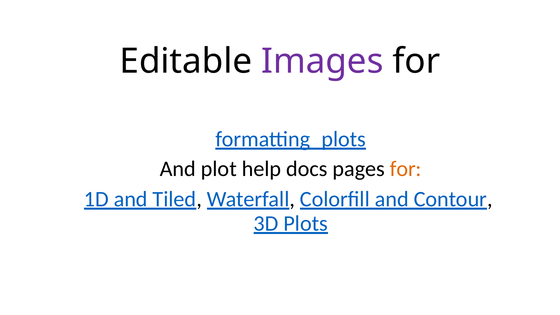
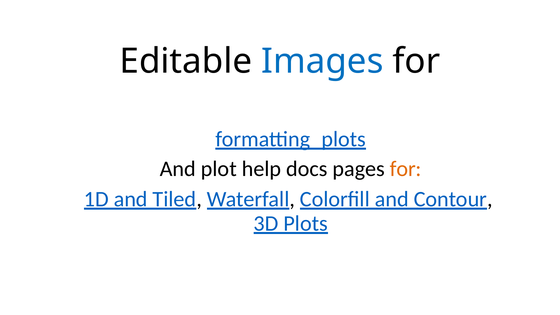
Images colour: purple -> blue
